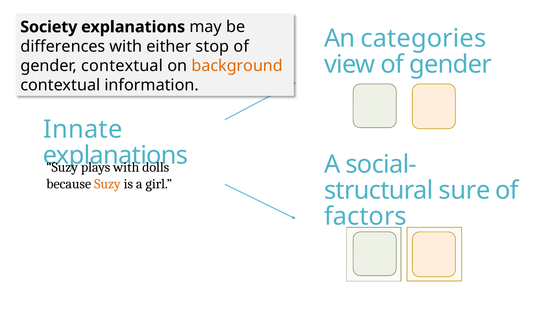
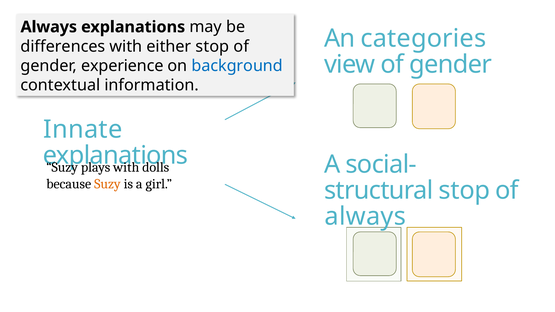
Society at (49, 27): Society -> Always
gender contextual: contextual -> experience
background colour: orange -> blue
sure at (464, 191): sure -> stop
factors at (365, 216): factors -> always
